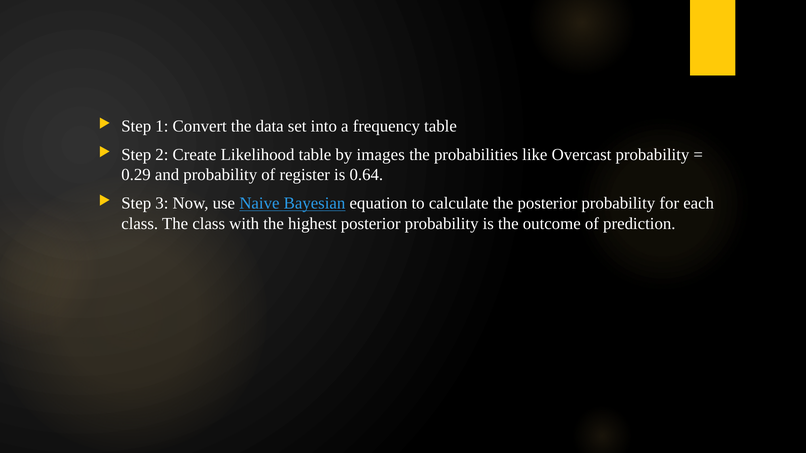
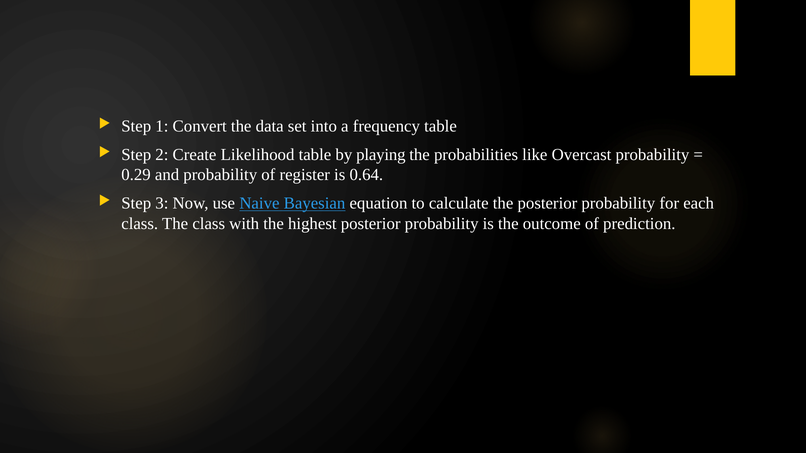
images: images -> playing
